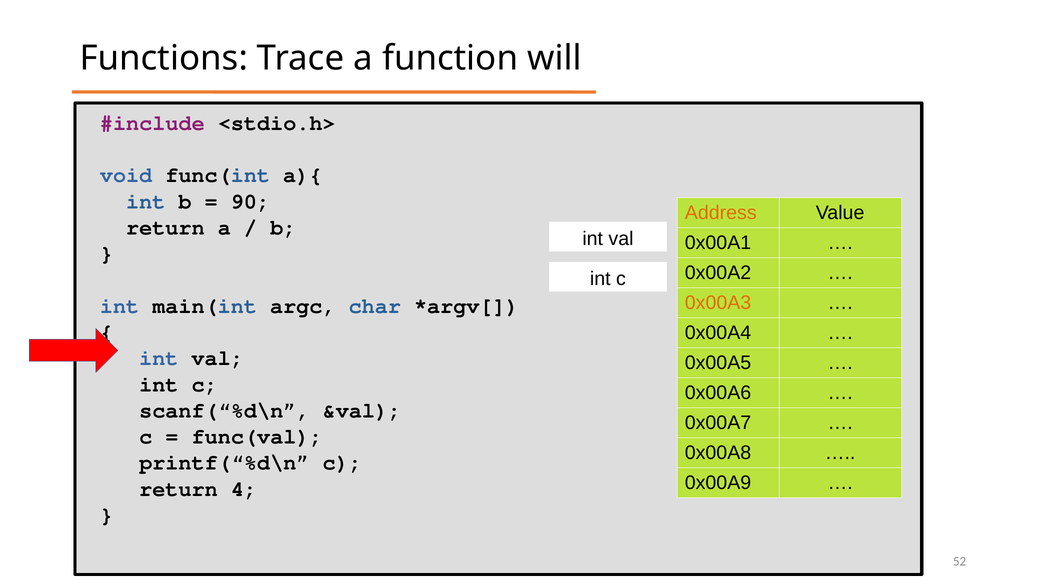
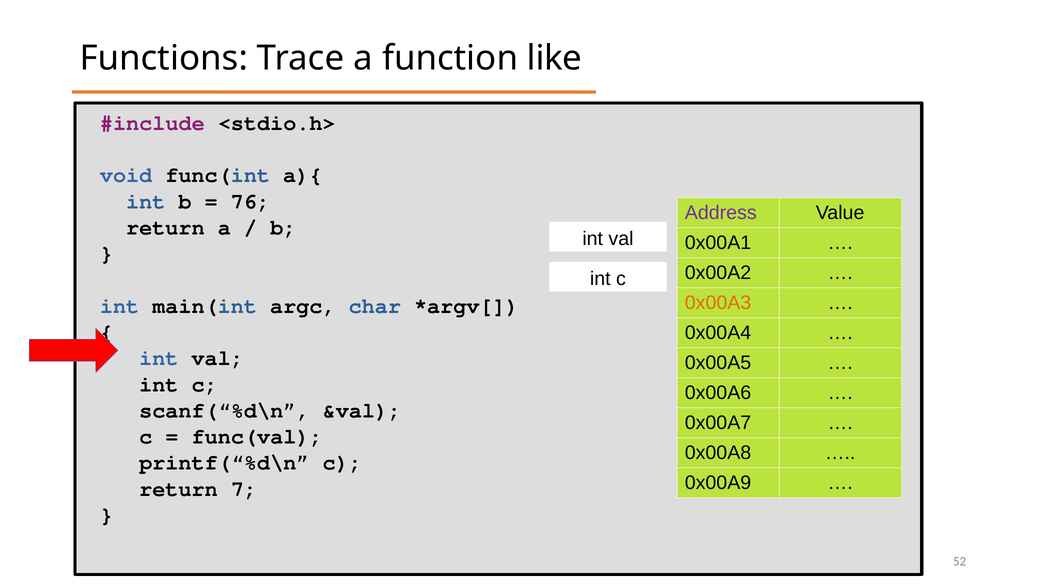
will: will -> like
90: 90 -> 76
Address colour: orange -> purple
4: 4 -> 7
